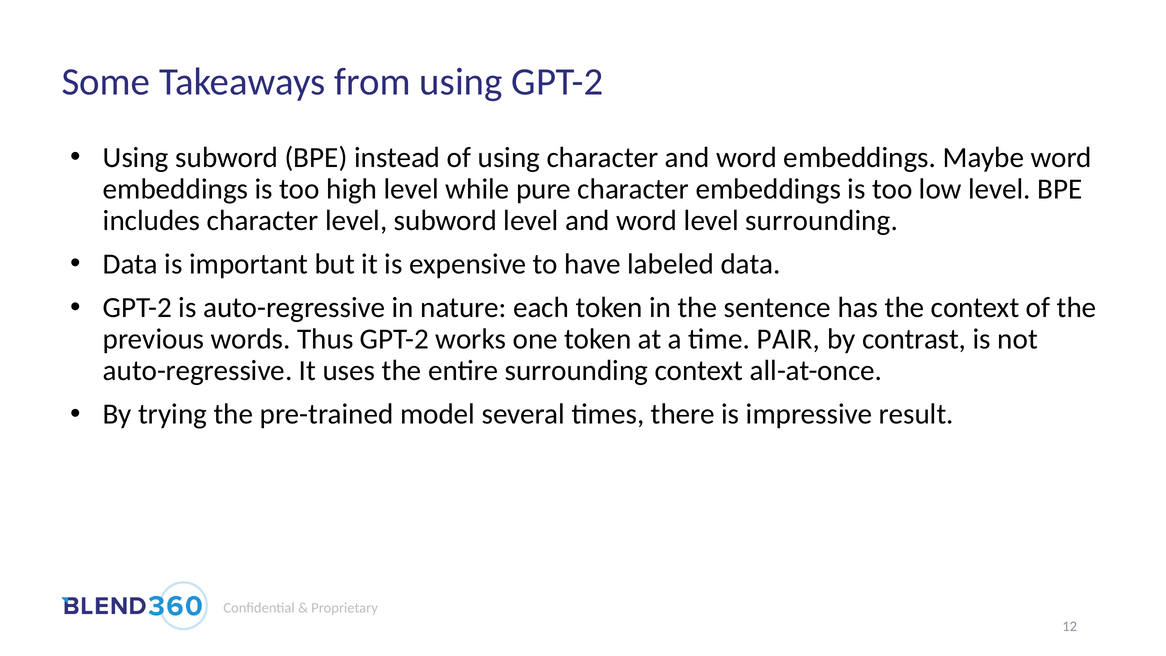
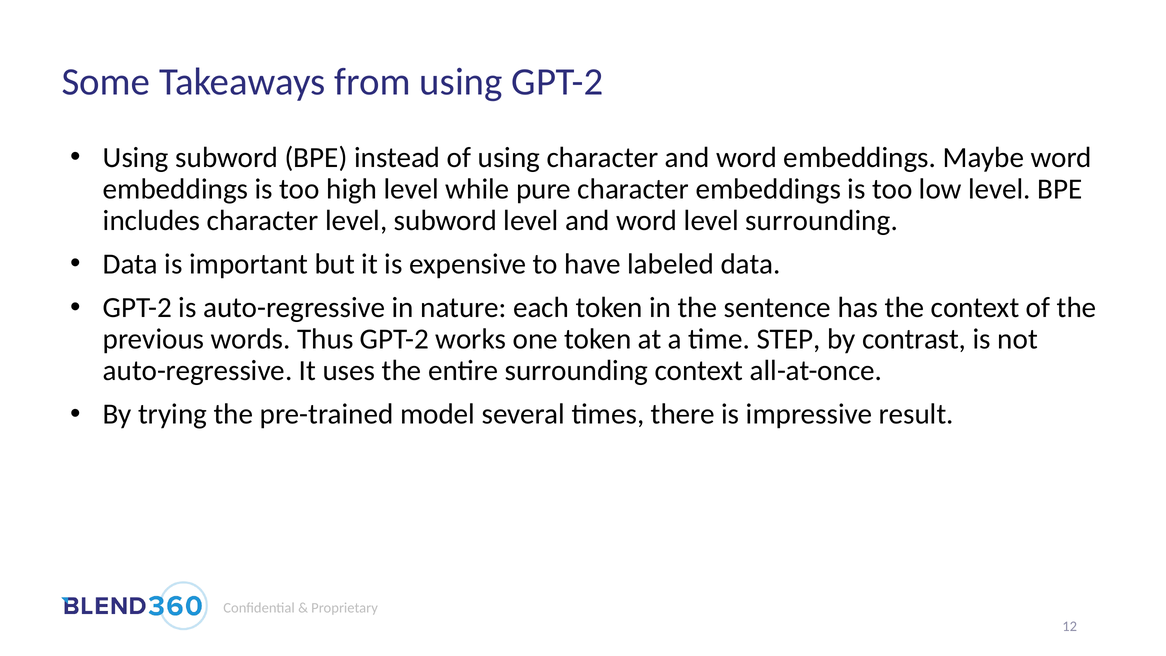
PAIR: PAIR -> STEP
